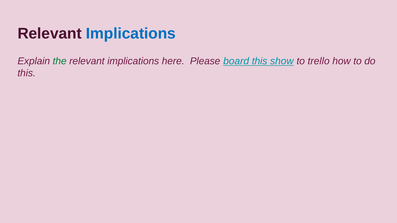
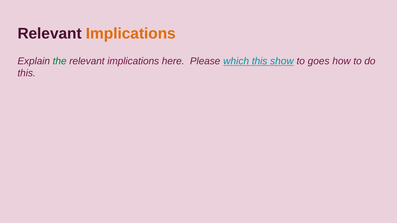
Implications at (131, 34) colour: blue -> orange
board: board -> which
trello: trello -> goes
